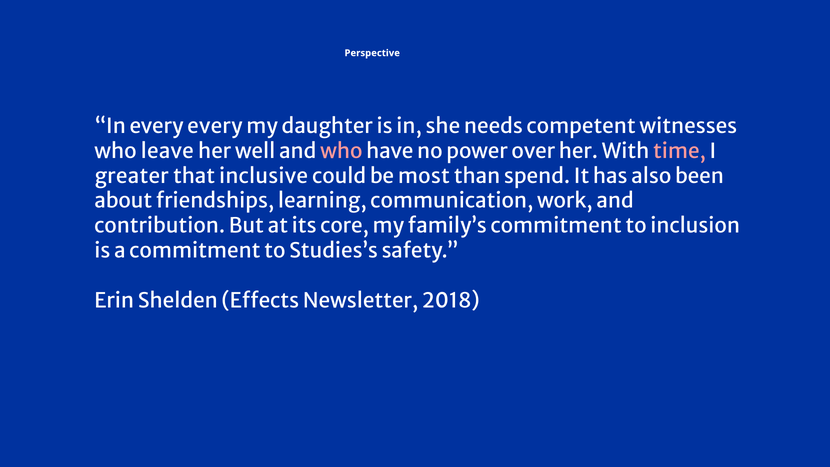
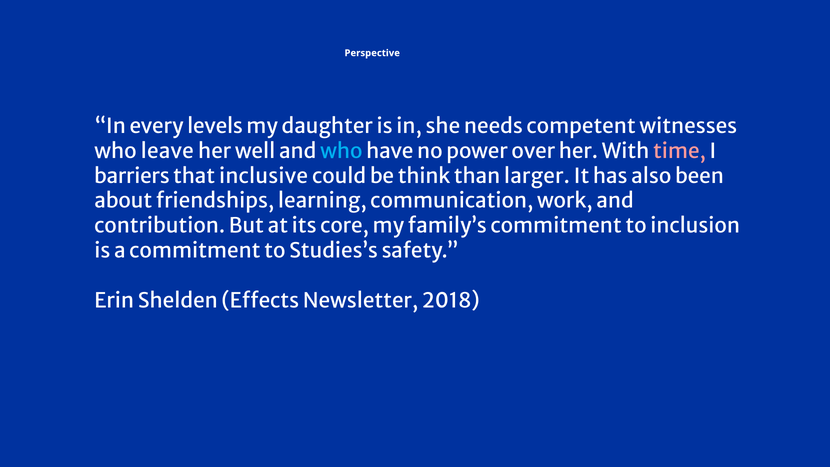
every every: every -> levels
who at (341, 151) colour: pink -> light blue
greater: greater -> barriers
most: most -> think
spend: spend -> larger
